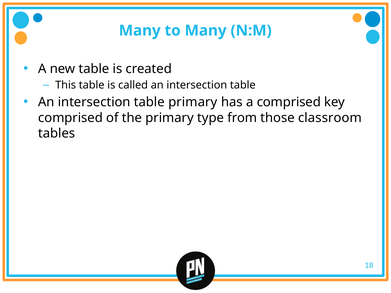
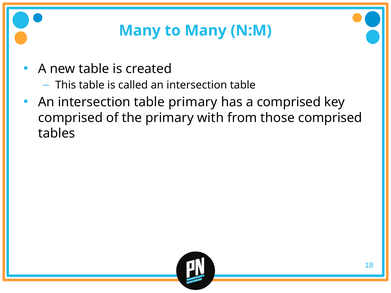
type: type -> with
those classroom: classroom -> comprised
